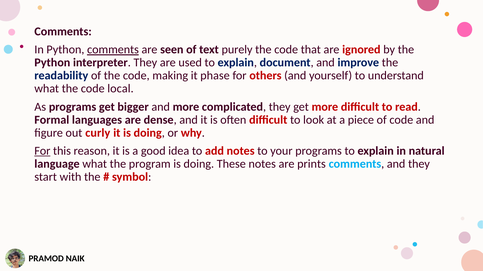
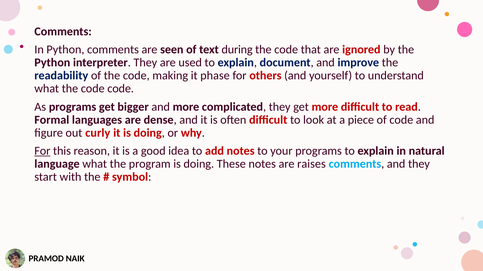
comments at (113, 50) underline: present -> none
purely: purely -> during
code local: local -> code
prints: prints -> raises
